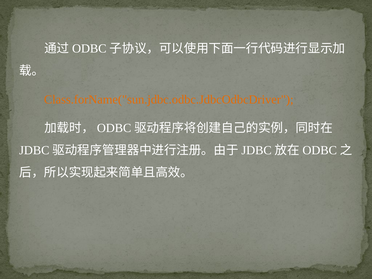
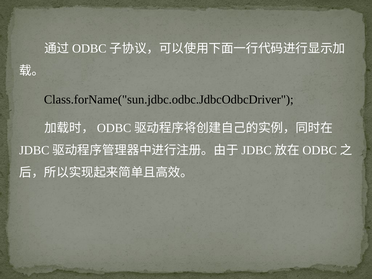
Class.forName("sun.jdbc.odbc.JdbcOdbcDriver colour: orange -> black
